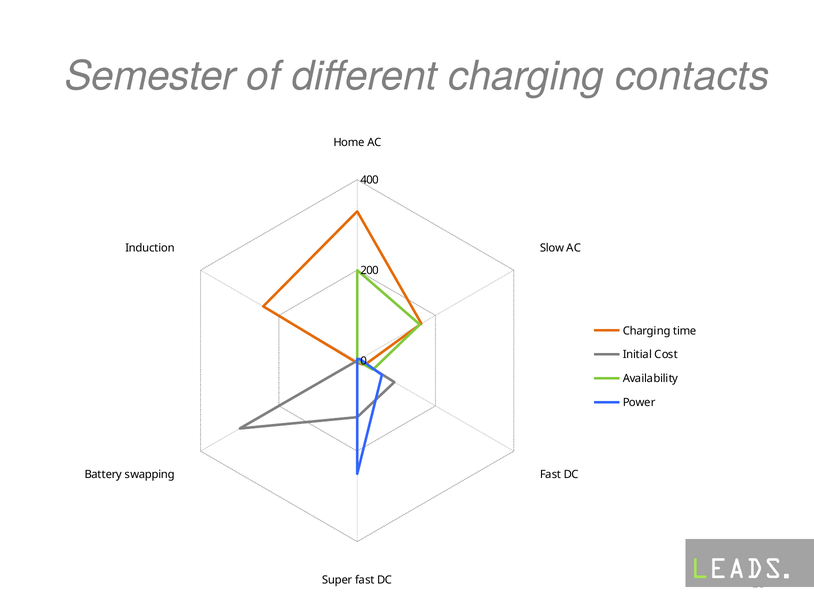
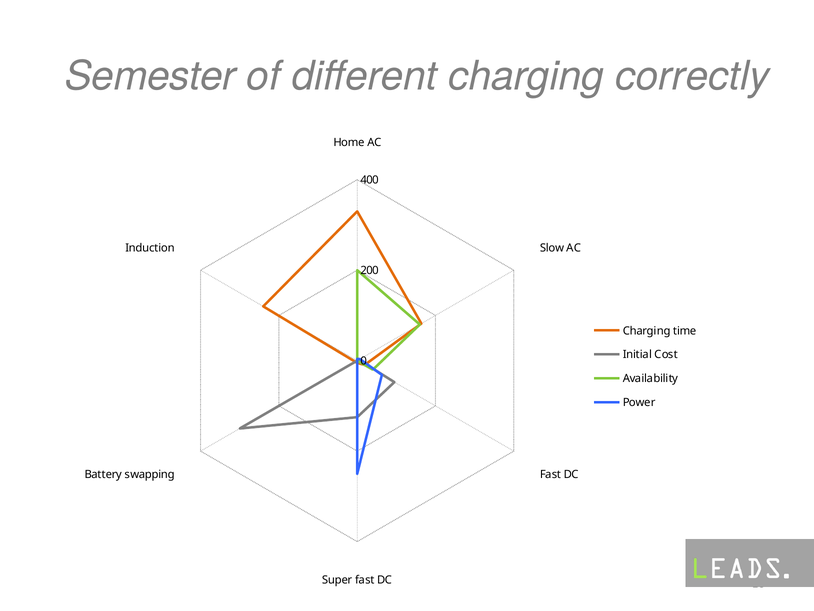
contacts: contacts -> correctly
